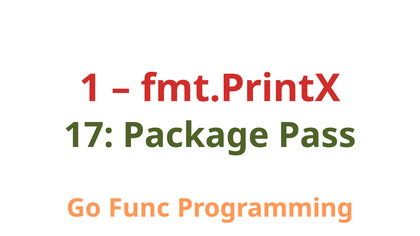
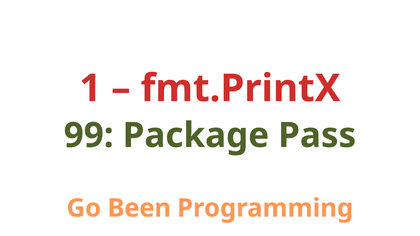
17: 17 -> 99
Func: Func -> Been
